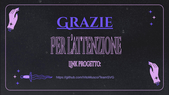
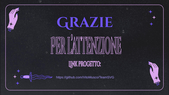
Grazie underline: present -> none
